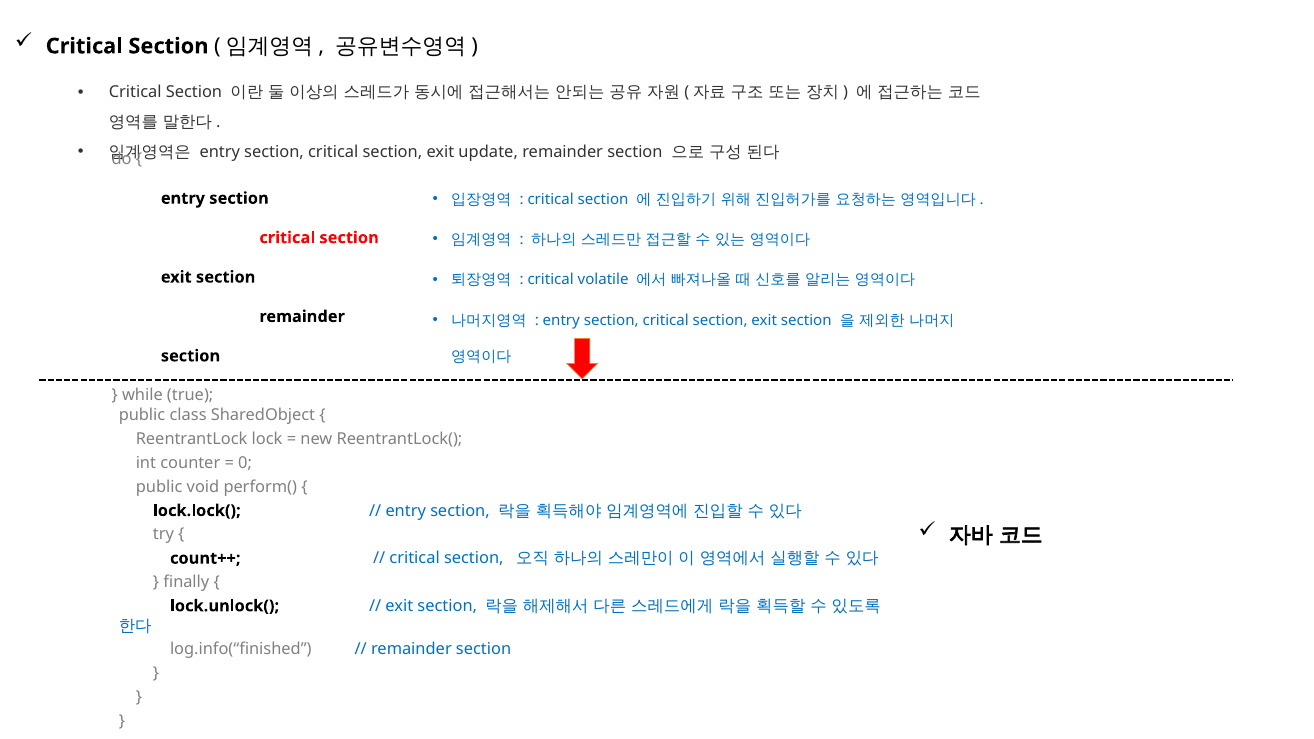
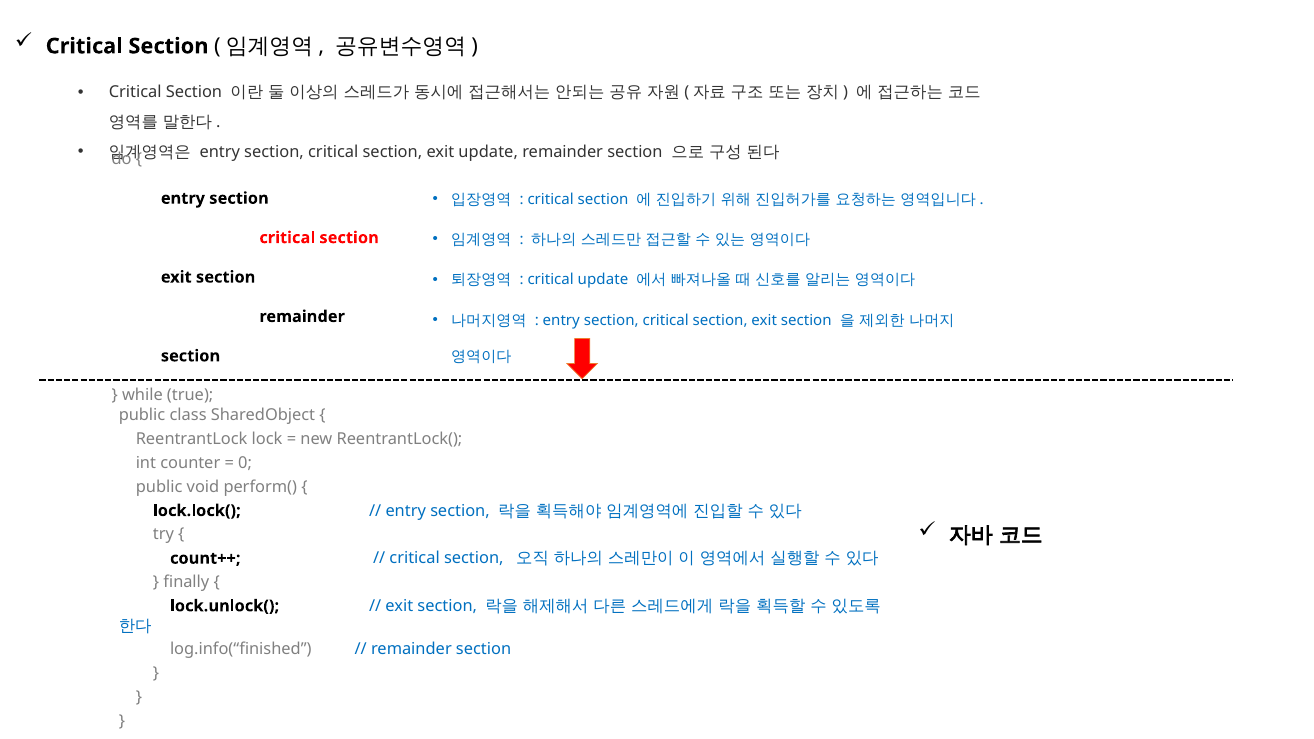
critical volatile: volatile -> update
